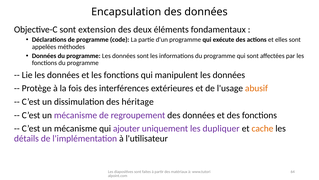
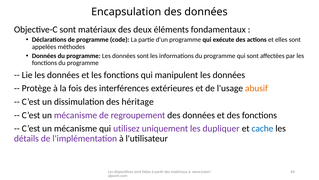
sont extension: extension -> matériaux
ajouter: ajouter -> utilisez
cache colour: orange -> blue
